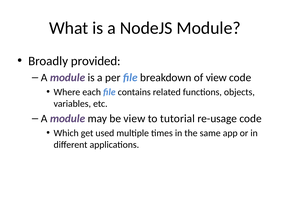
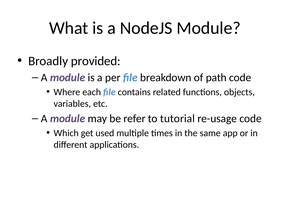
of view: view -> path
be view: view -> refer
